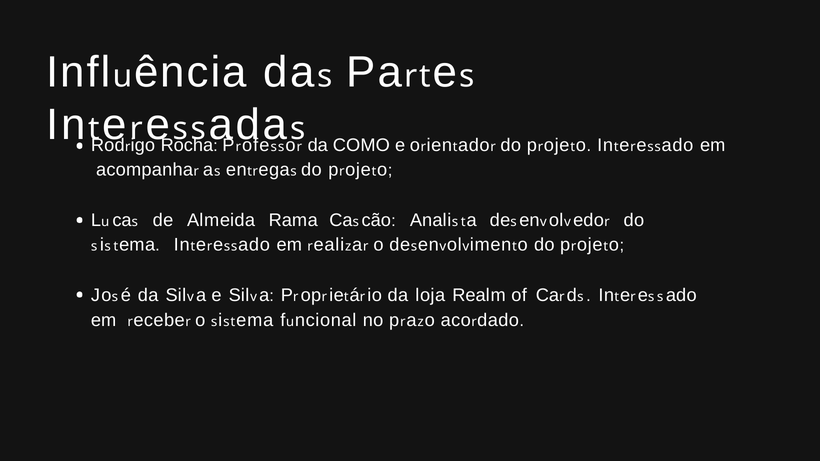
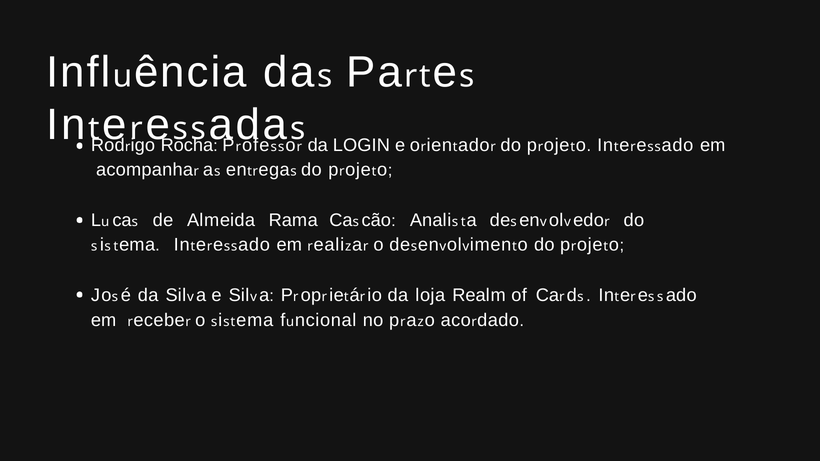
COMO: COMO -> LOGIN
